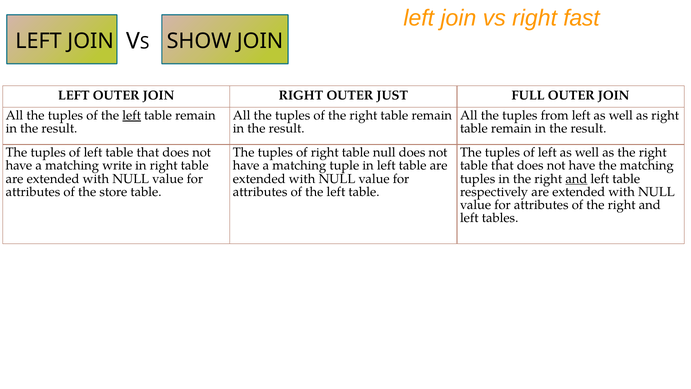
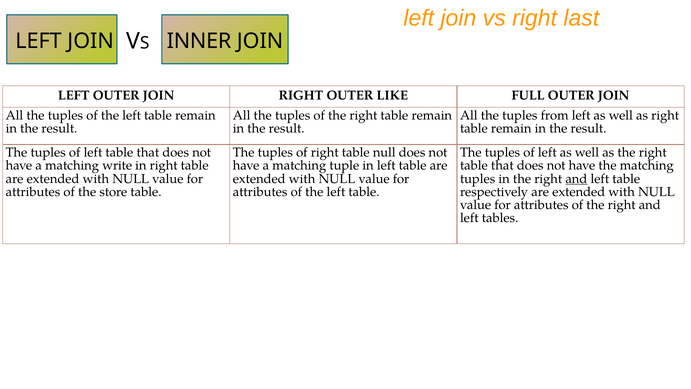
fast: fast -> last
SHOW: SHOW -> INNER
JUST: JUST -> LIKE
left at (132, 115) underline: present -> none
